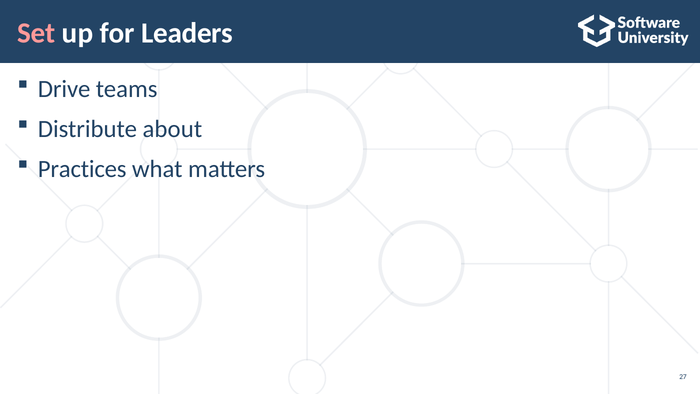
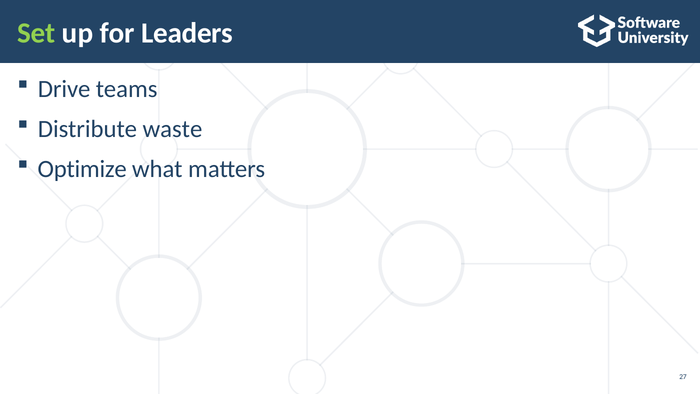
Set colour: pink -> light green
about: about -> waste
Practices: Practices -> Optimize
